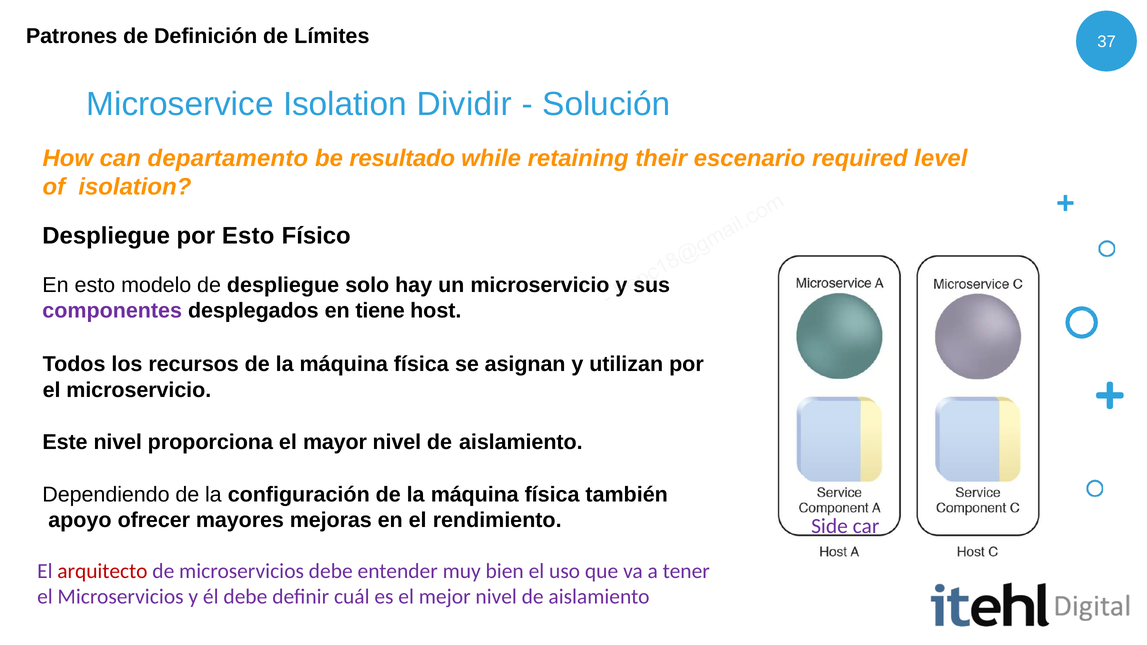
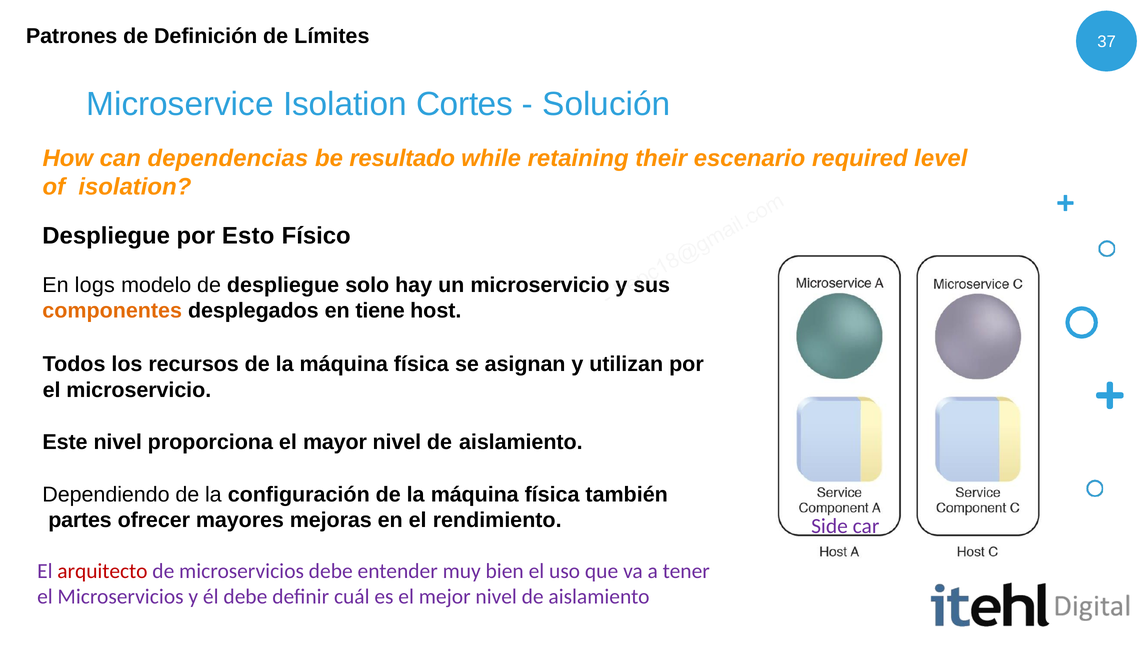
Dividir: Dividir -> Cortes
departamento: departamento -> dependencias
En esto: esto -> logs
componentes colour: purple -> orange
apoyo: apoyo -> partes
